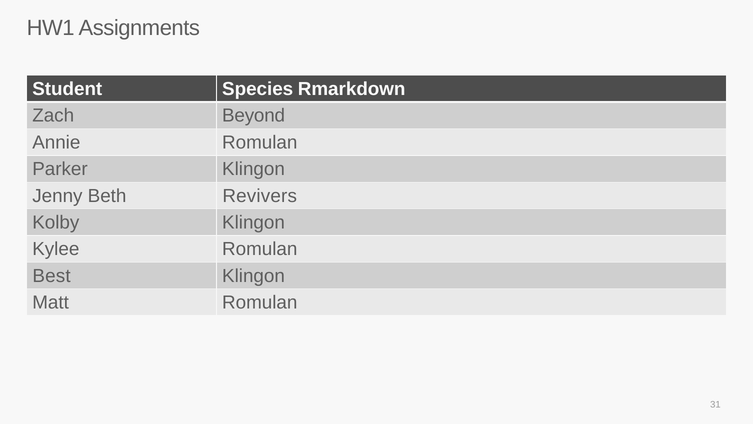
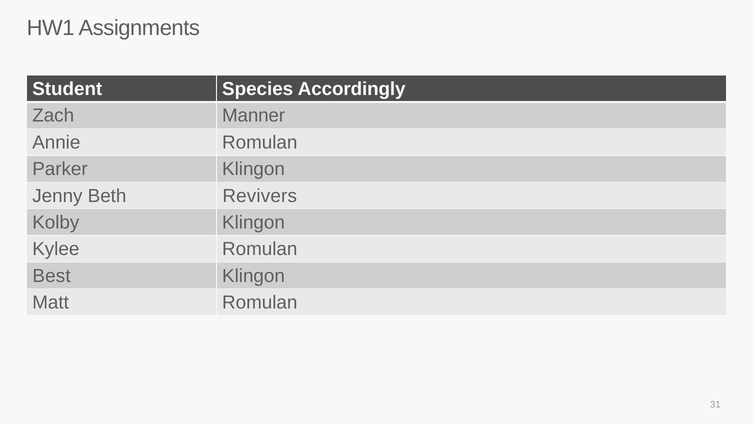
Rmarkdown: Rmarkdown -> Accordingly
Beyond: Beyond -> Manner
